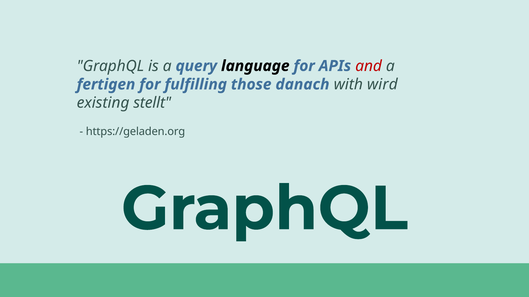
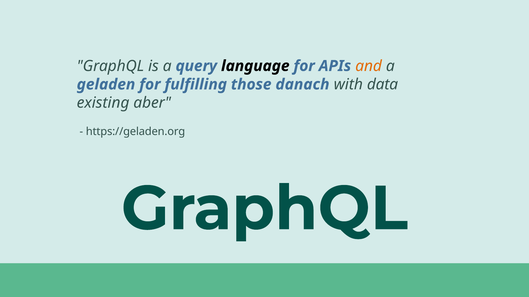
and colour: red -> orange
fertigen: fertigen -> geladen
wird: wird -> data
stellt: stellt -> aber
